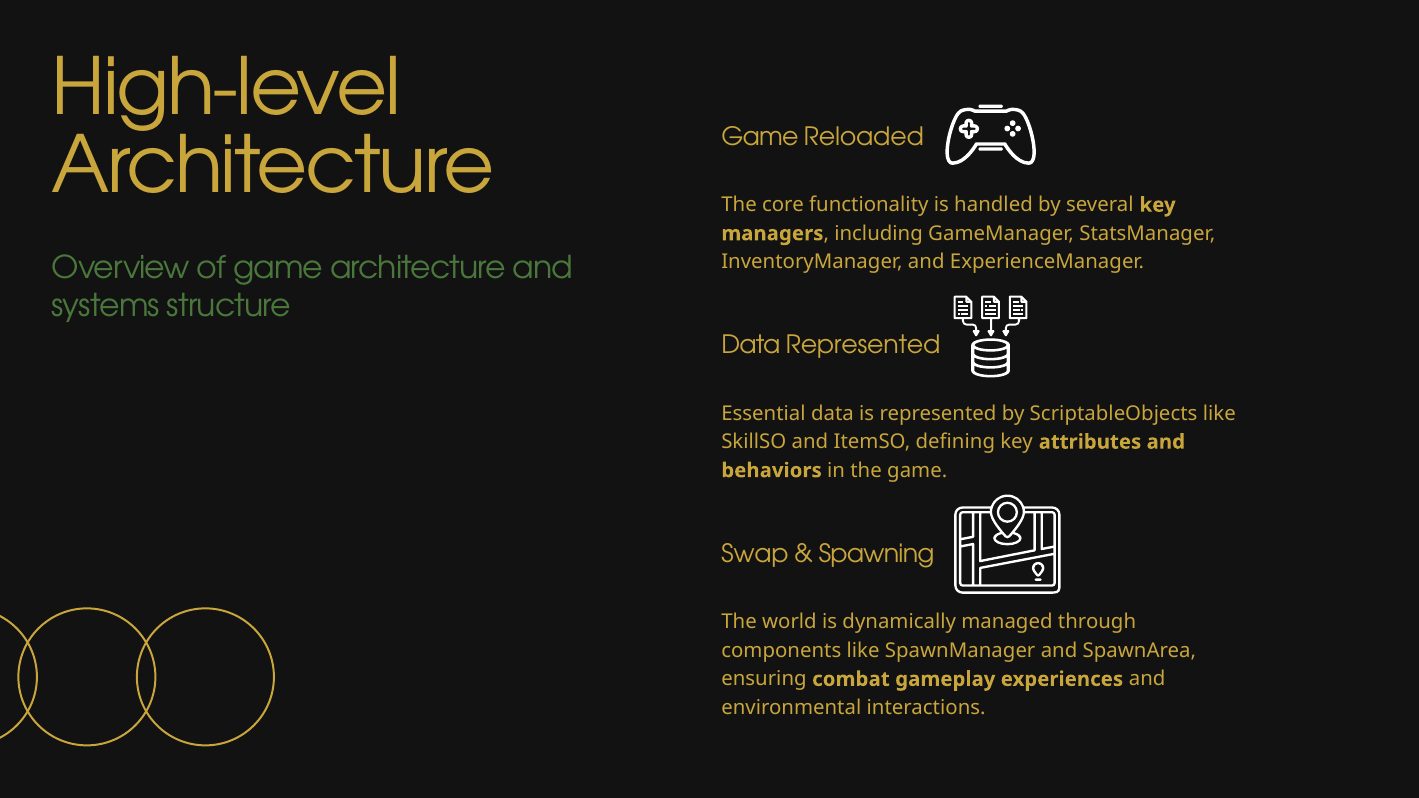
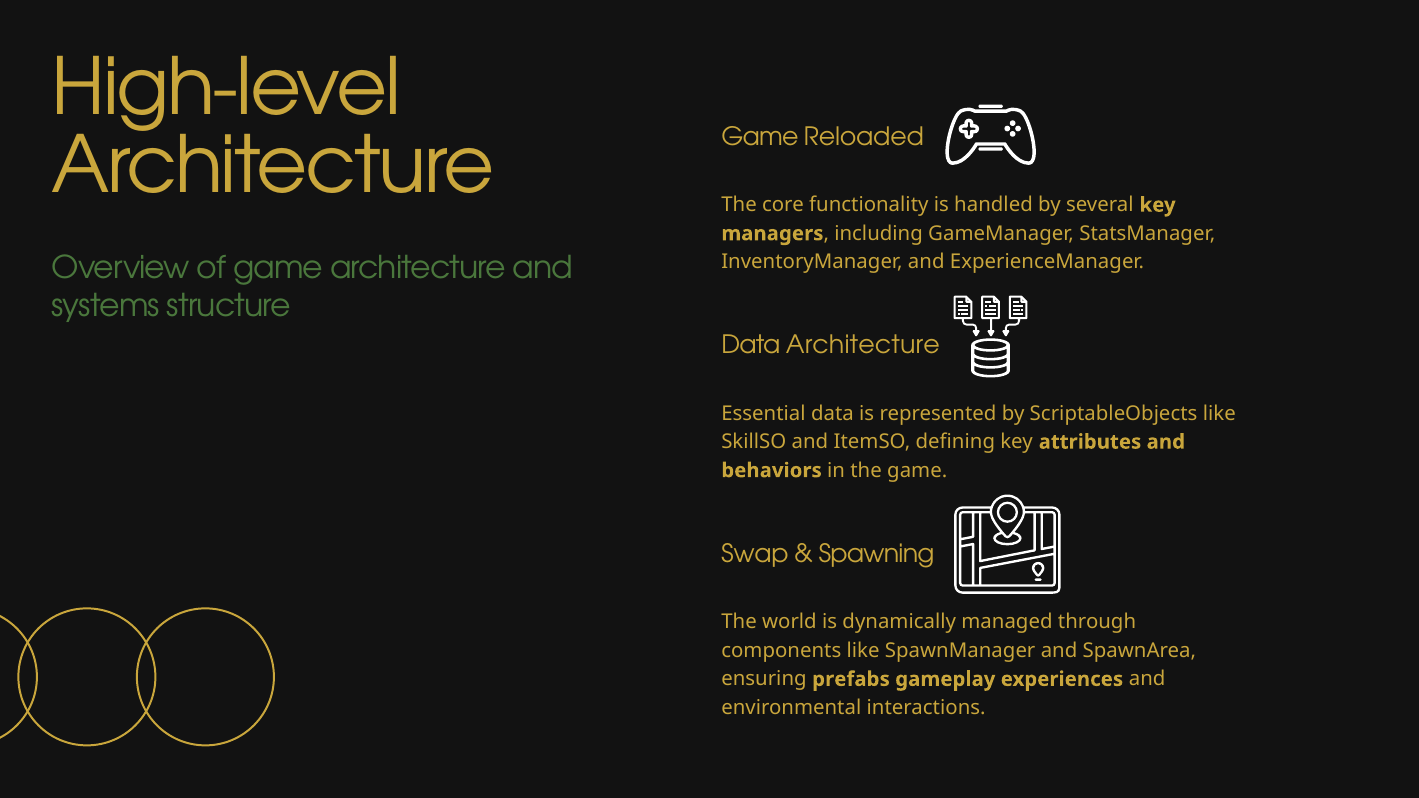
Data Represented: Represented -> Architecture
combat: combat -> prefabs
